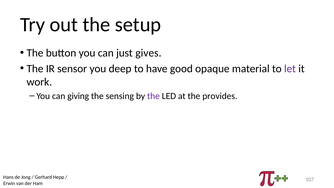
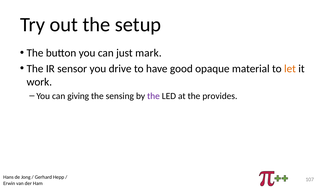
gives: gives -> mark
deep: deep -> drive
let colour: purple -> orange
